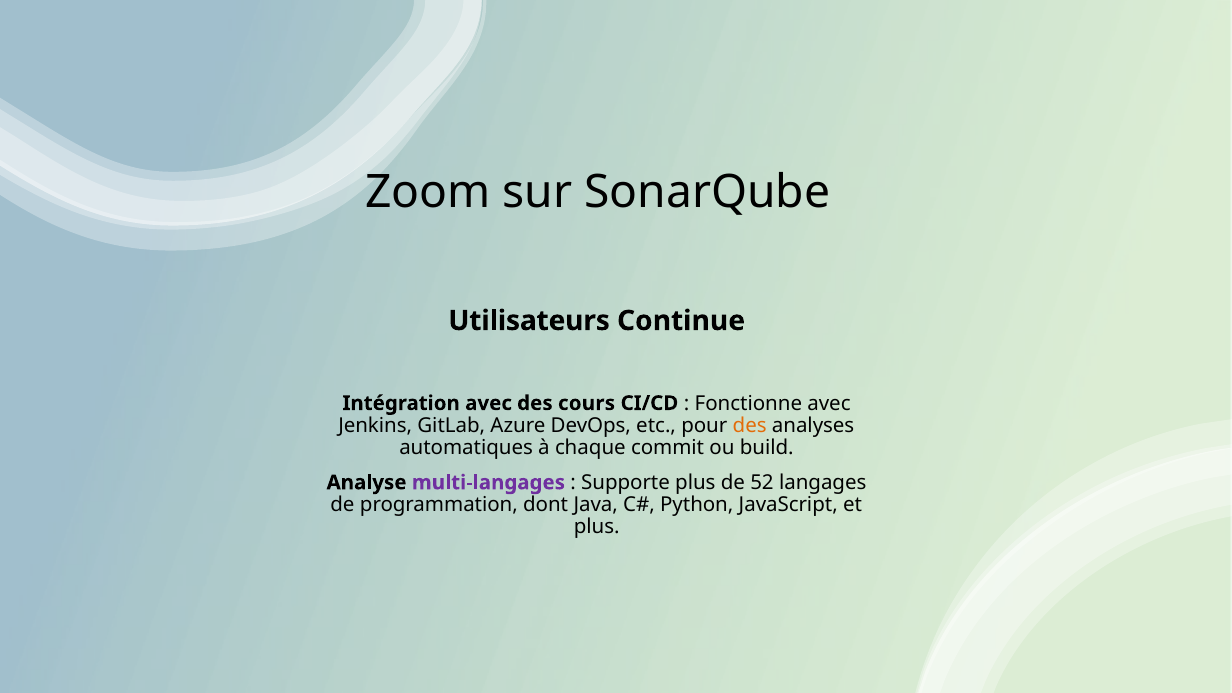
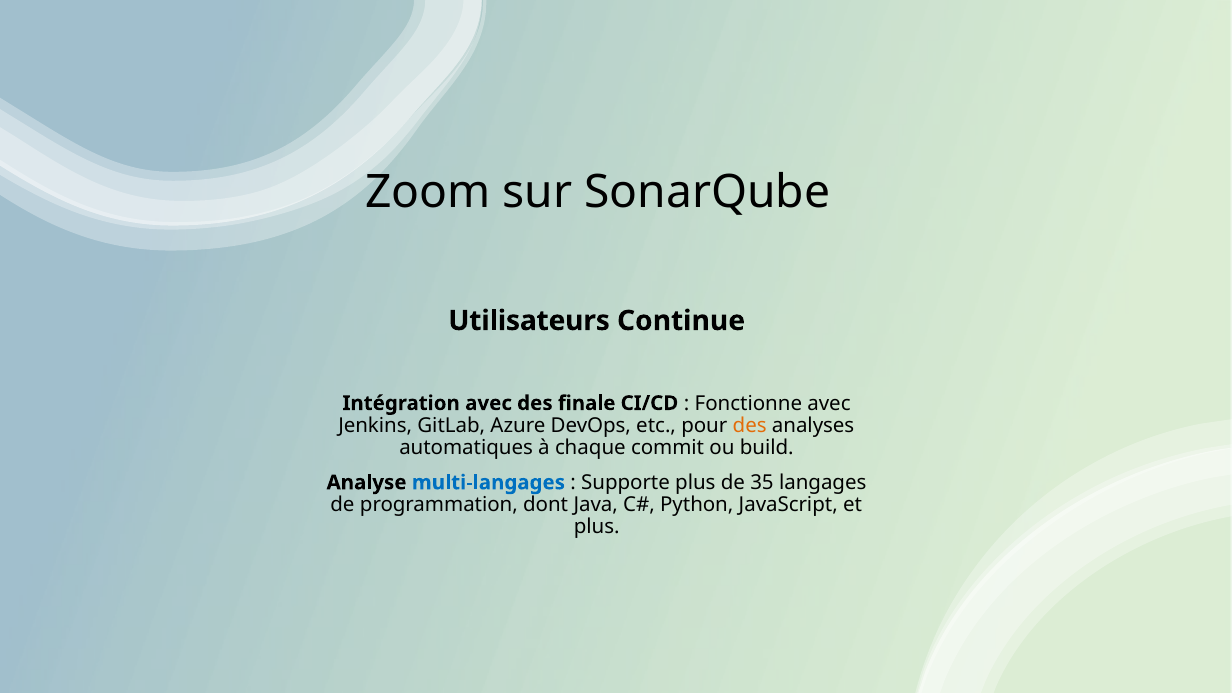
cours: cours -> finale
multi-langages colour: purple -> blue
52: 52 -> 35
